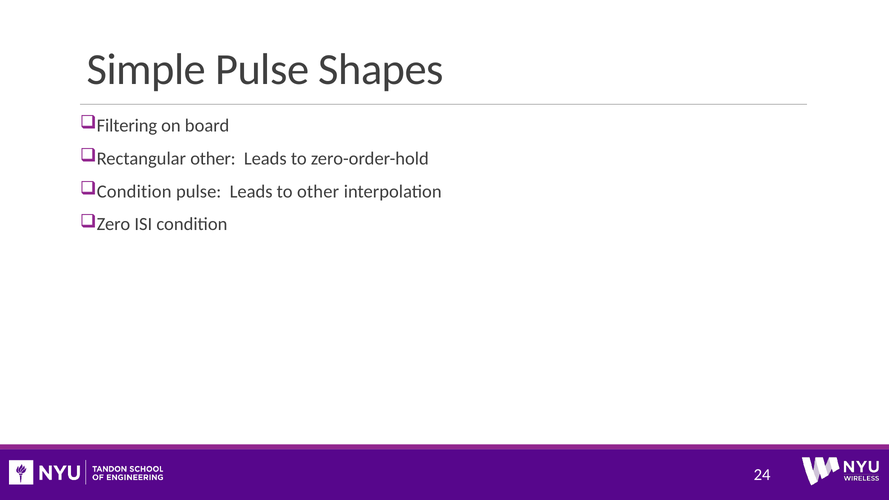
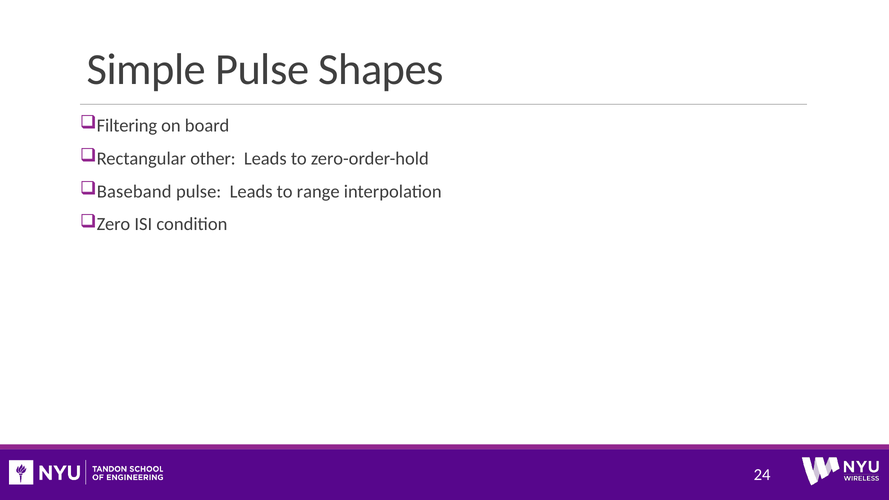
Condition at (134, 191): Condition -> Baseband
to other: other -> range
